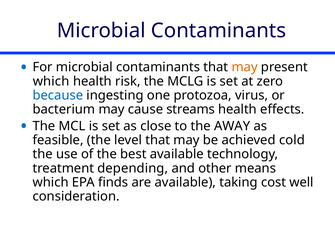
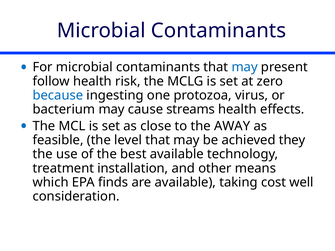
may at (245, 67) colour: orange -> blue
which at (51, 81): which -> follow
cold: cold -> they
depending: depending -> installation
